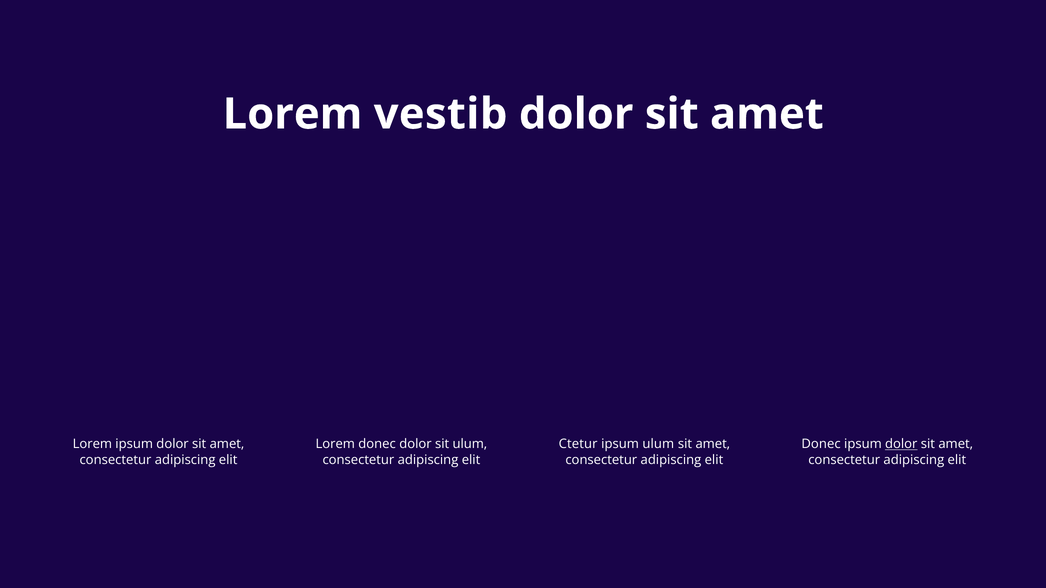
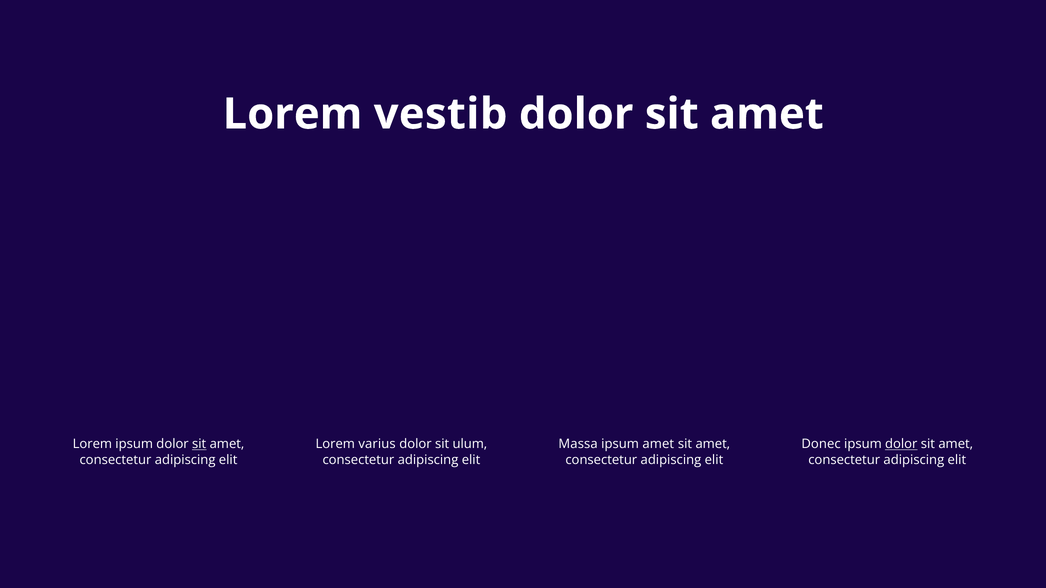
sit at (199, 444) underline: none -> present
Lorem donec: donec -> varius
Ctetur: Ctetur -> Massa
ipsum ulum: ulum -> amet
